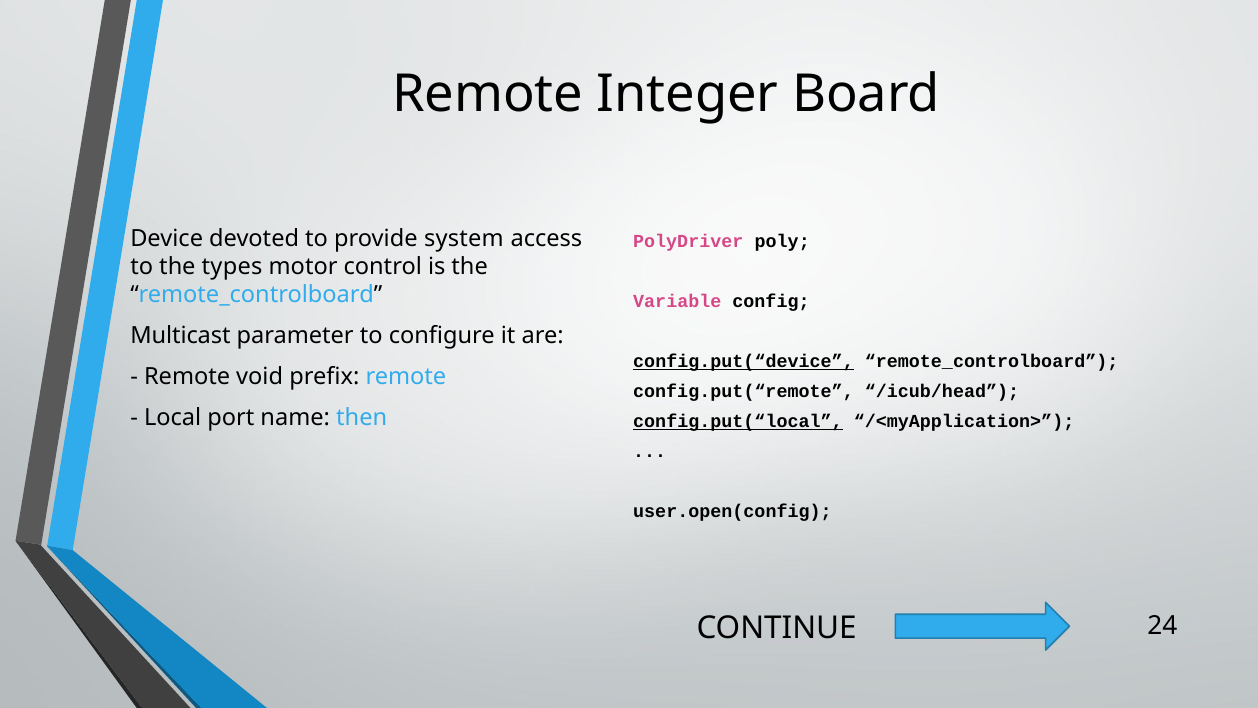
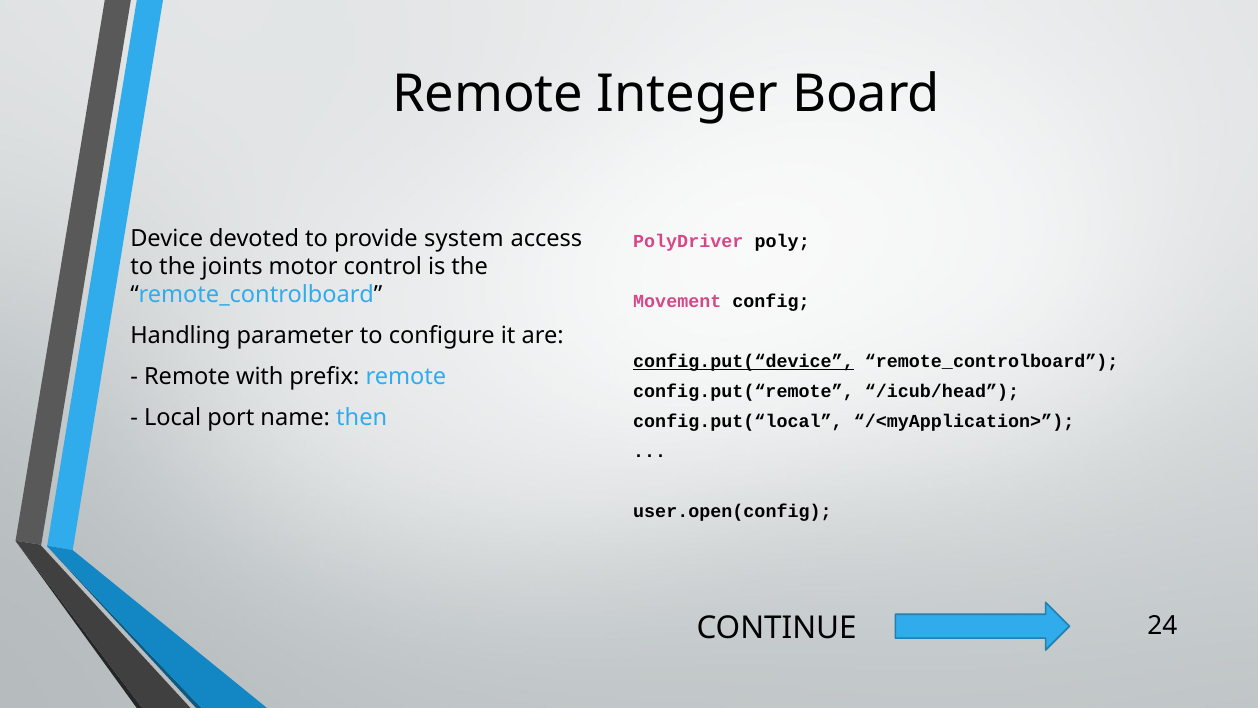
types: types -> joints
Variable: Variable -> Movement
Multicast: Multicast -> Handling
void: void -> with
config.put(“local underline: present -> none
